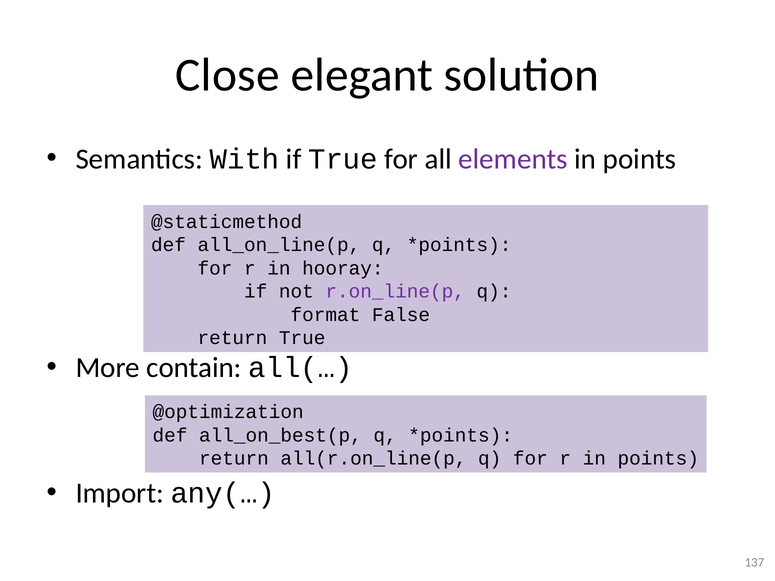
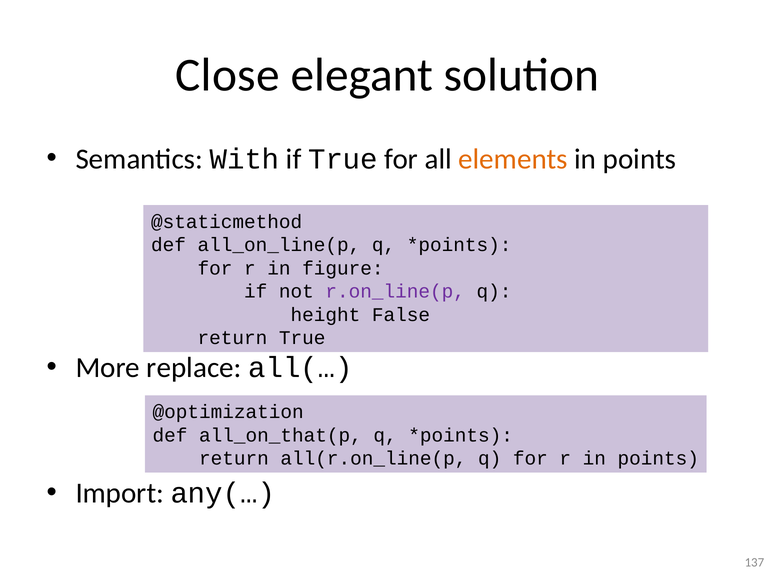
elements colour: purple -> orange
hooray: hooray -> figure
format: format -> height
contain: contain -> replace
all_on_best(p: all_on_best(p -> all_on_that(p
